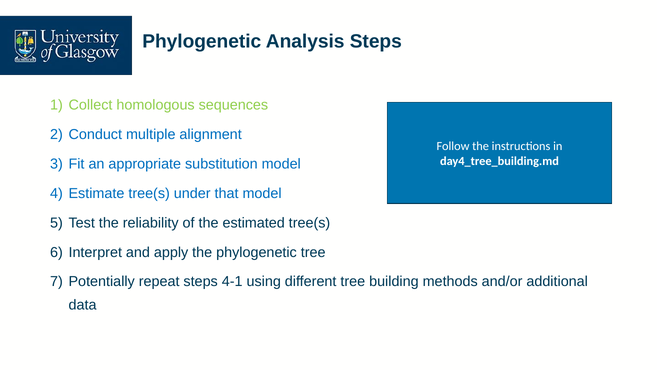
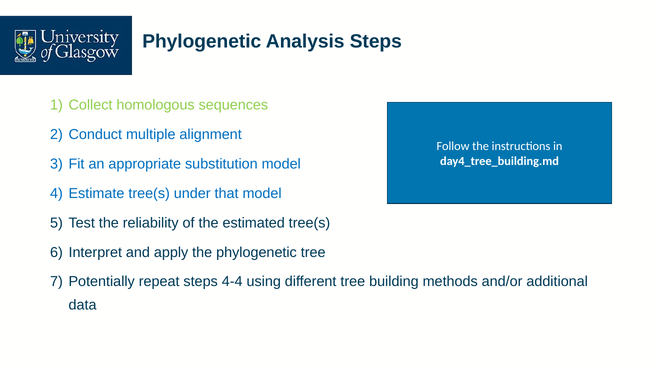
4-1: 4-1 -> 4-4
